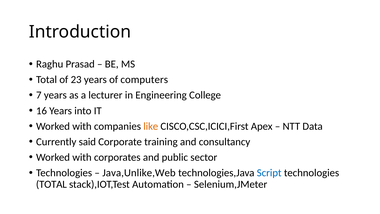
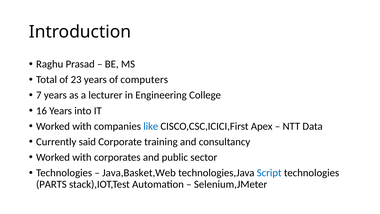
like colour: orange -> blue
Java,Unlike,Web: Java,Unlike,Web -> Java,Basket,Web
TOTAL at (51, 184): TOTAL -> PARTS
